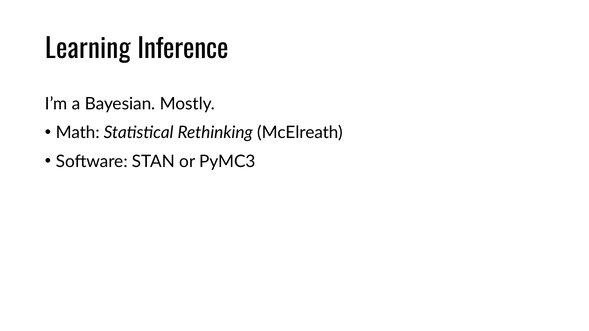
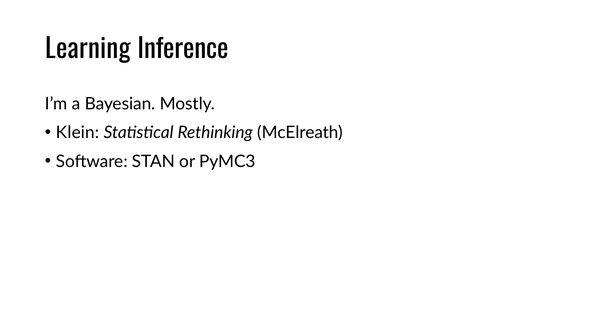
Math: Math -> Klein
